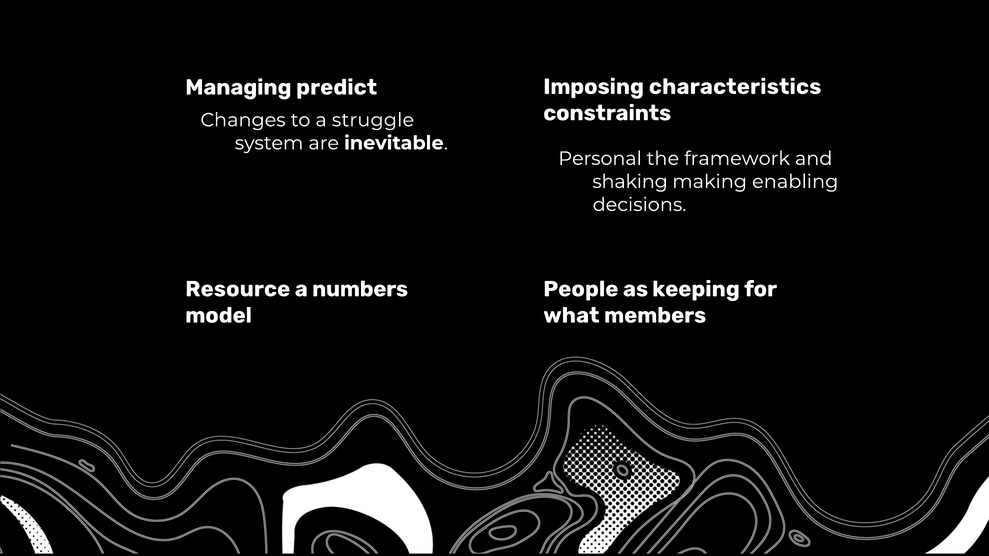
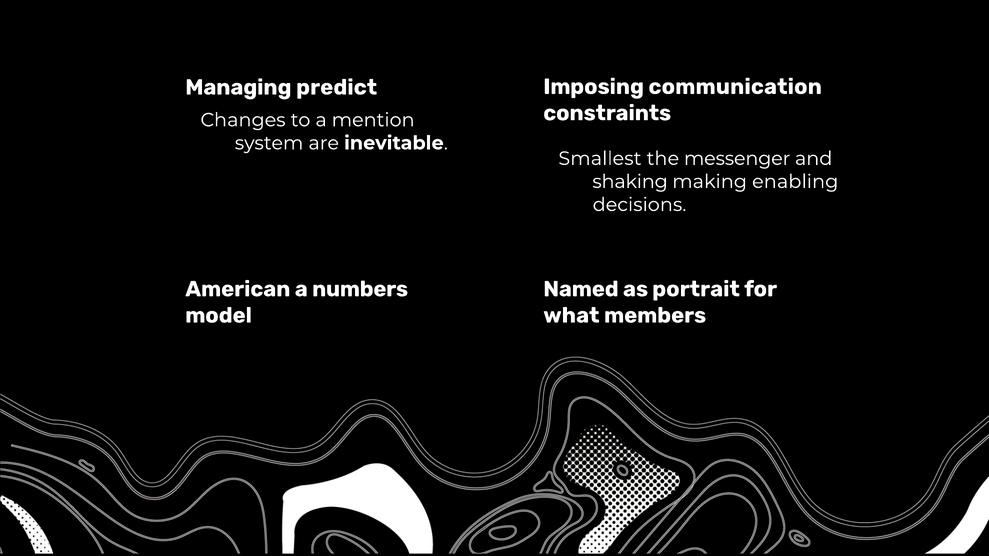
characteristics: characteristics -> communication
struggle: struggle -> mention
Personal: Personal -> Smallest
framework: framework -> messenger
Resource: Resource -> American
People: People -> Named
keeping: keeping -> portrait
